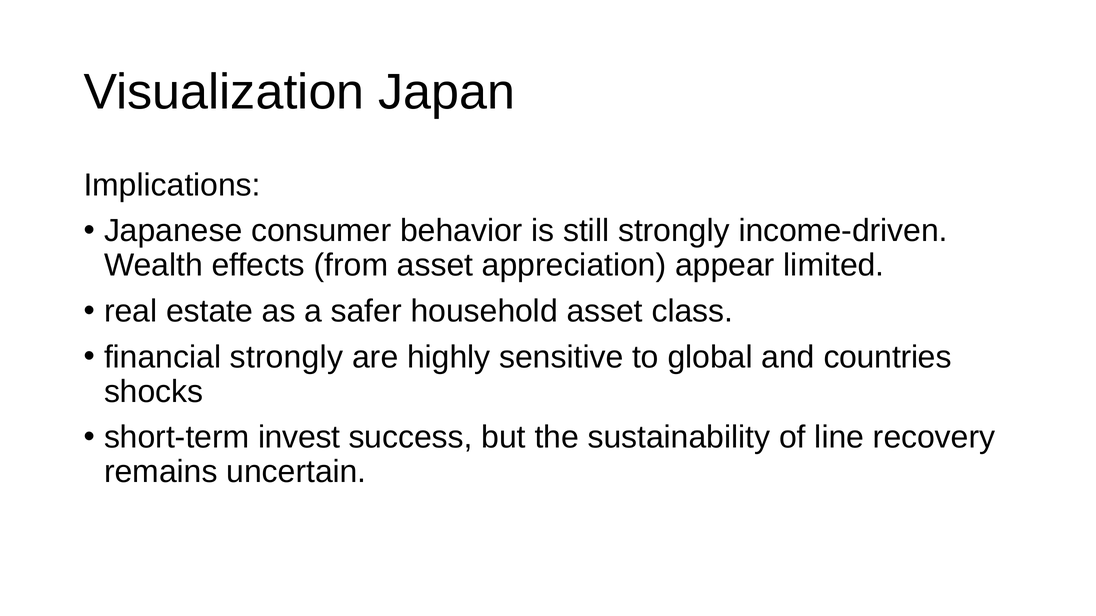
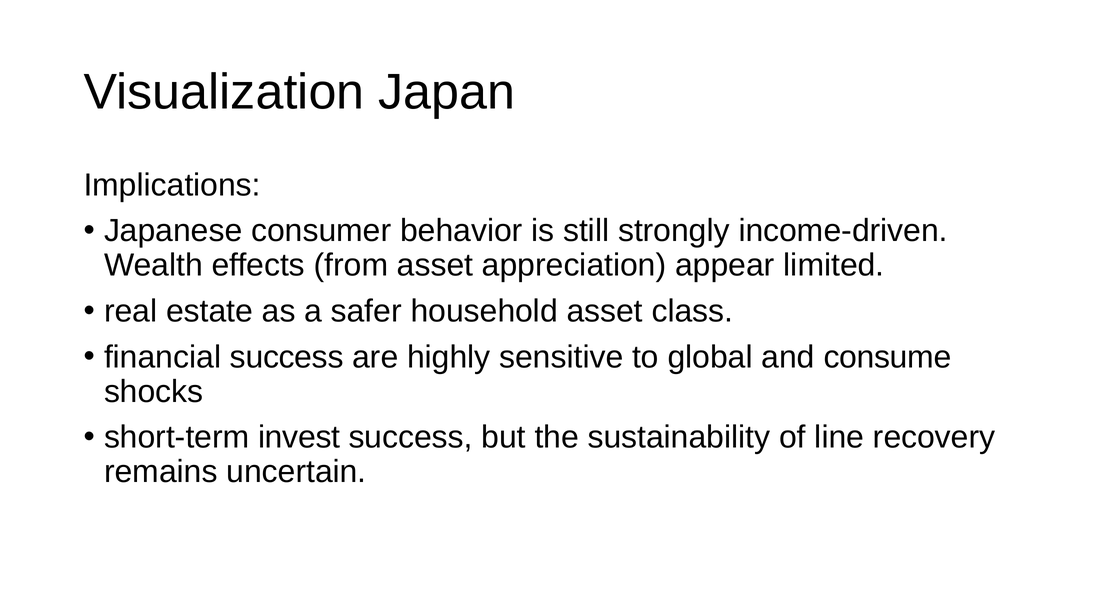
financial strongly: strongly -> success
countries: countries -> consume
